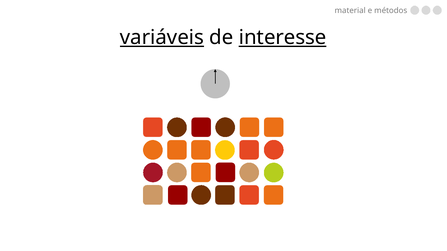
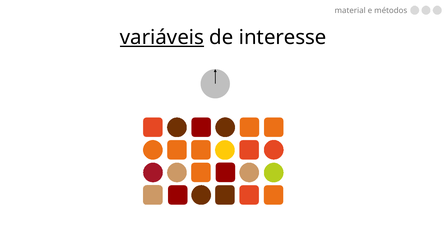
interesse underline: present -> none
